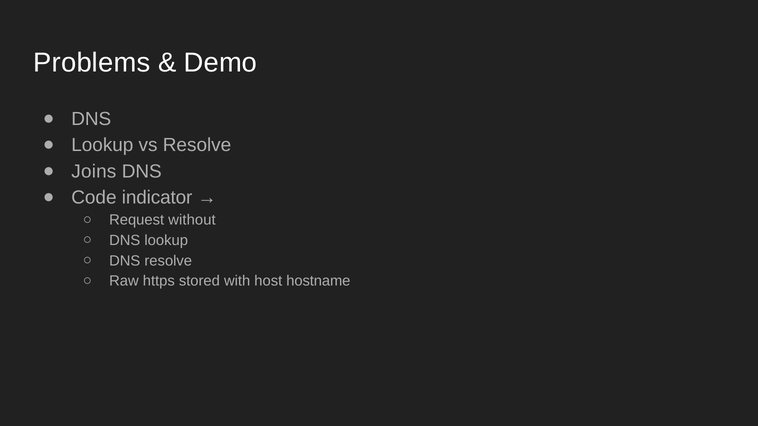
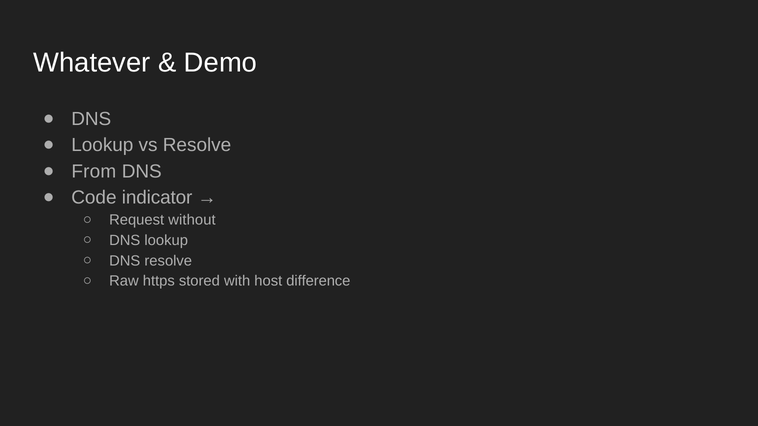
Problems: Problems -> Whatever
Joins: Joins -> From
hostname: hostname -> difference
